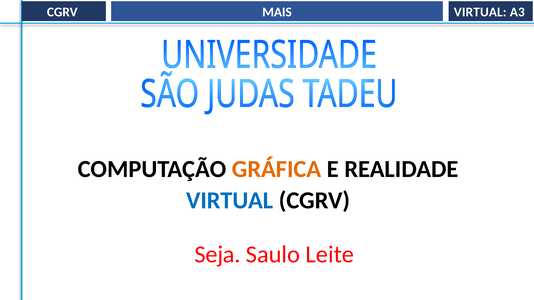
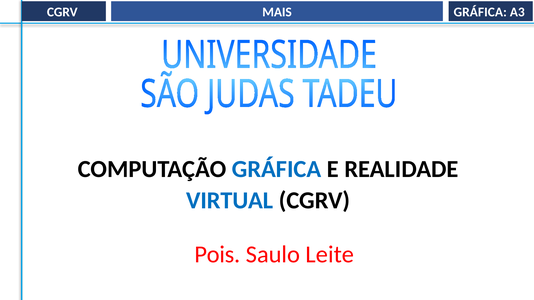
VIRTUAL at (480, 12): VIRTUAL -> GRÁFICA
GRÁFICA at (277, 169) colour: orange -> blue
Seja: Seja -> Pois
